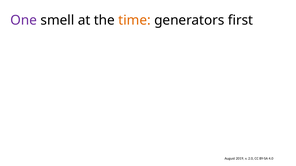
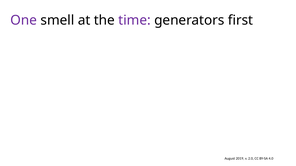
time colour: orange -> purple
